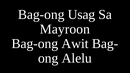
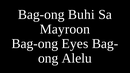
Usag: Usag -> Buhi
Awit: Awit -> Eyes
